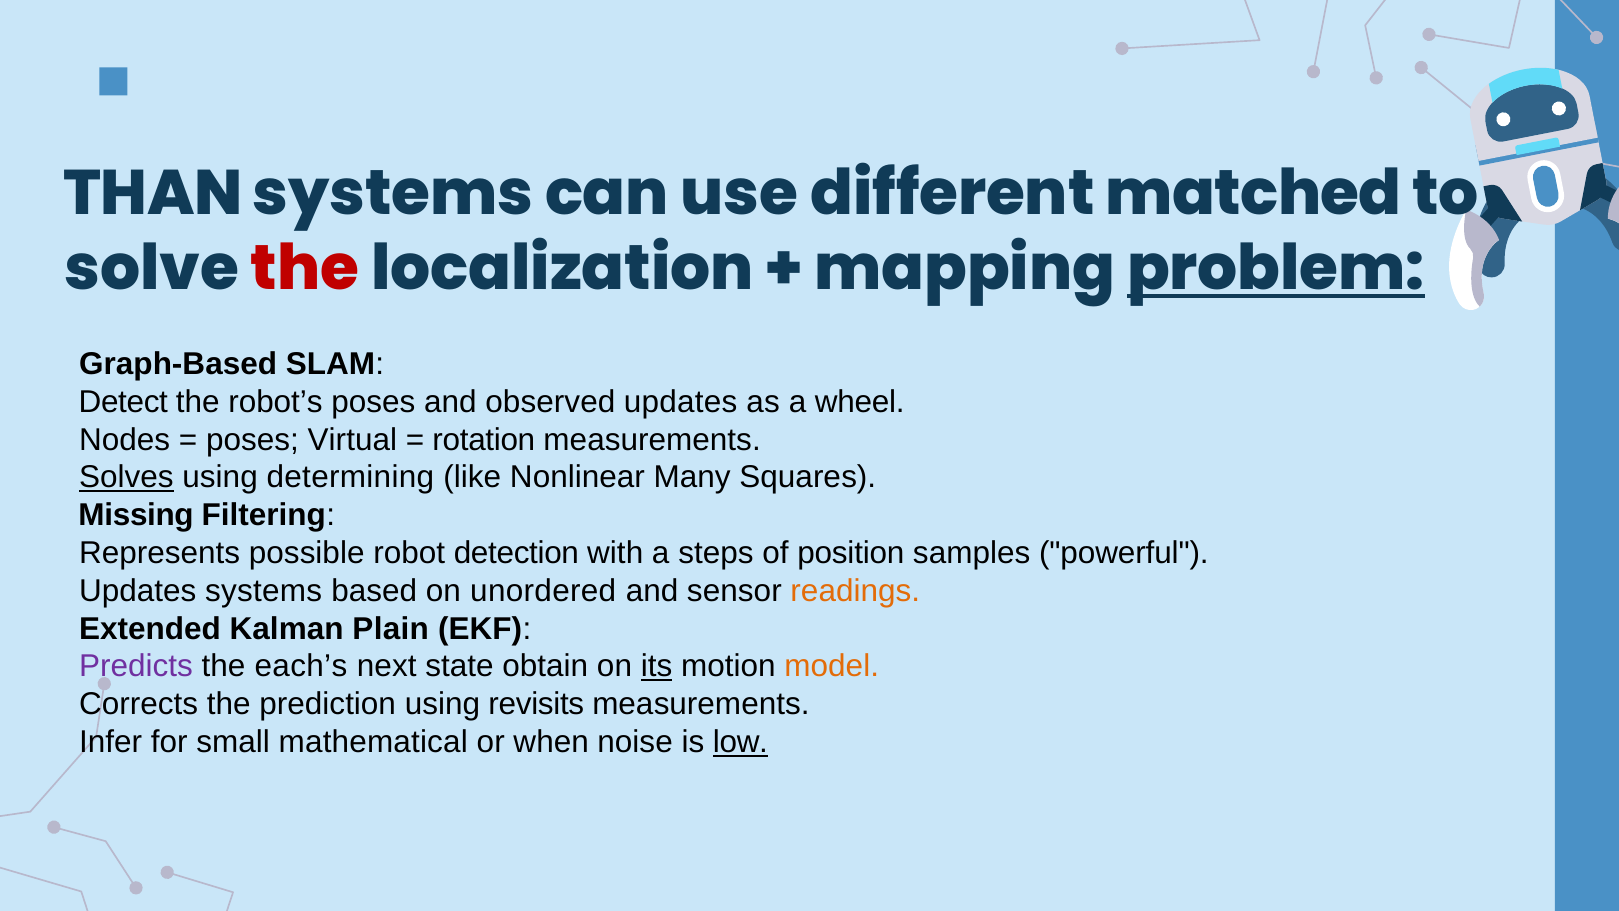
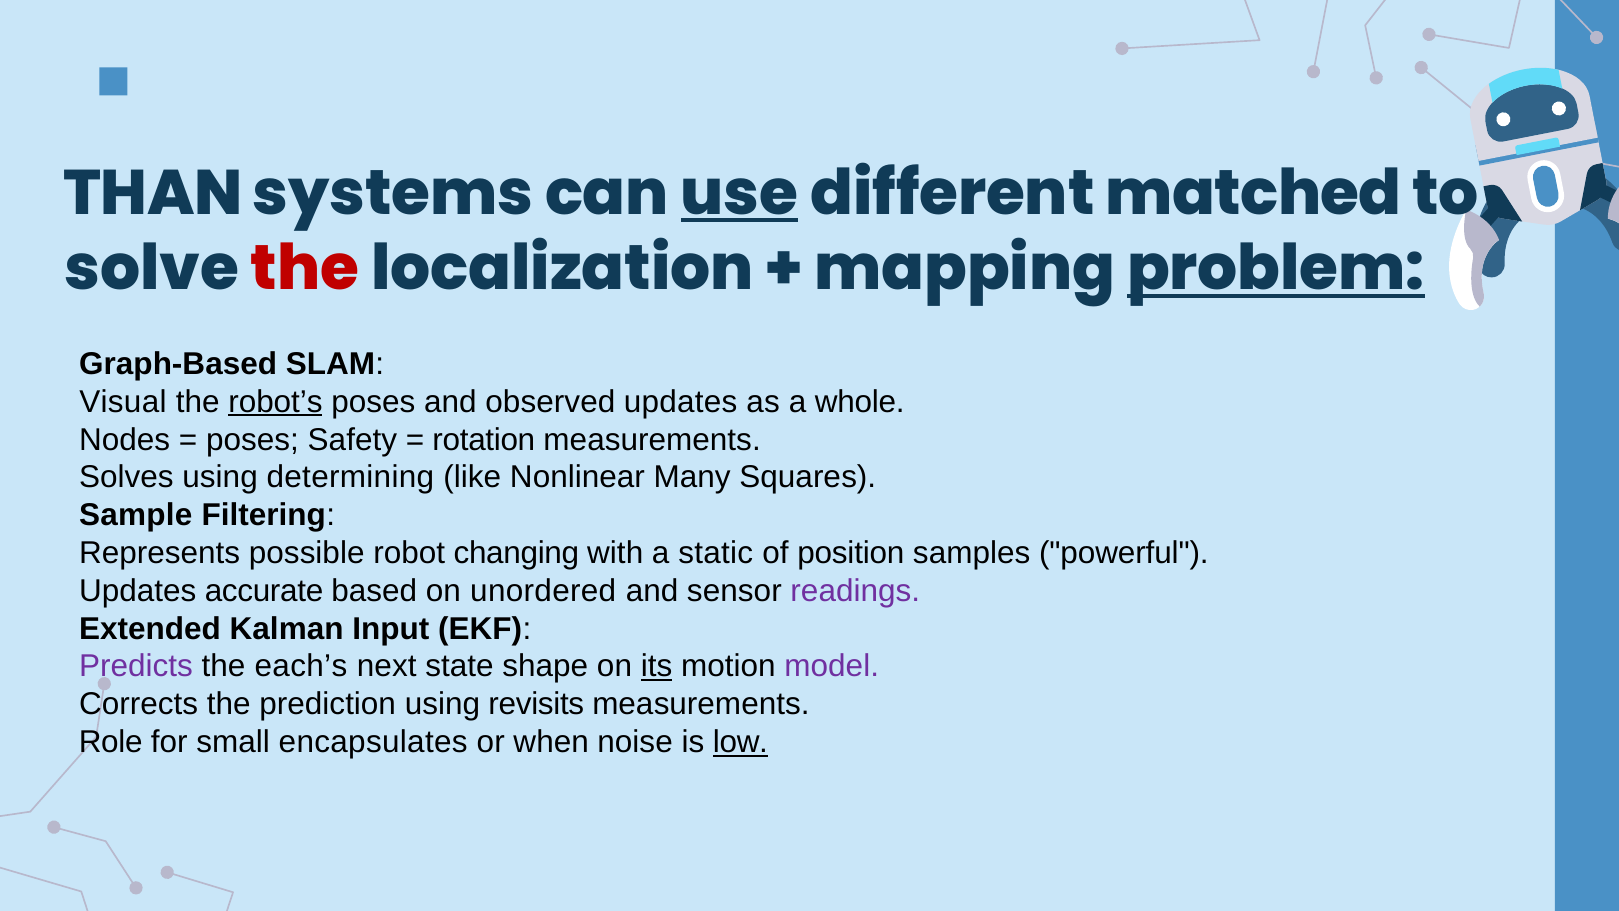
use underline: none -> present
Detect: Detect -> Visual
robot’s underline: none -> present
wheel: wheel -> whole
Virtual: Virtual -> Safety
Solves underline: present -> none
Missing: Missing -> Sample
detection: detection -> changing
steps: steps -> static
Updates systems: systems -> accurate
readings colour: orange -> purple
Plain: Plain -> Input
obtain: obtain -> shape
model colour: orange -> purple
Infer: Infer -> Role
mathematical: mathematical -> encapsulates
